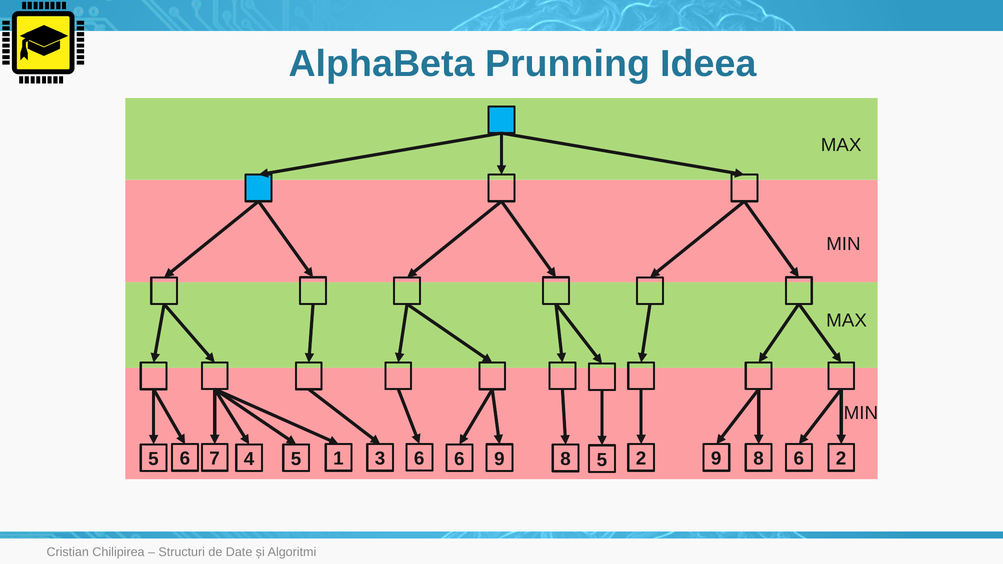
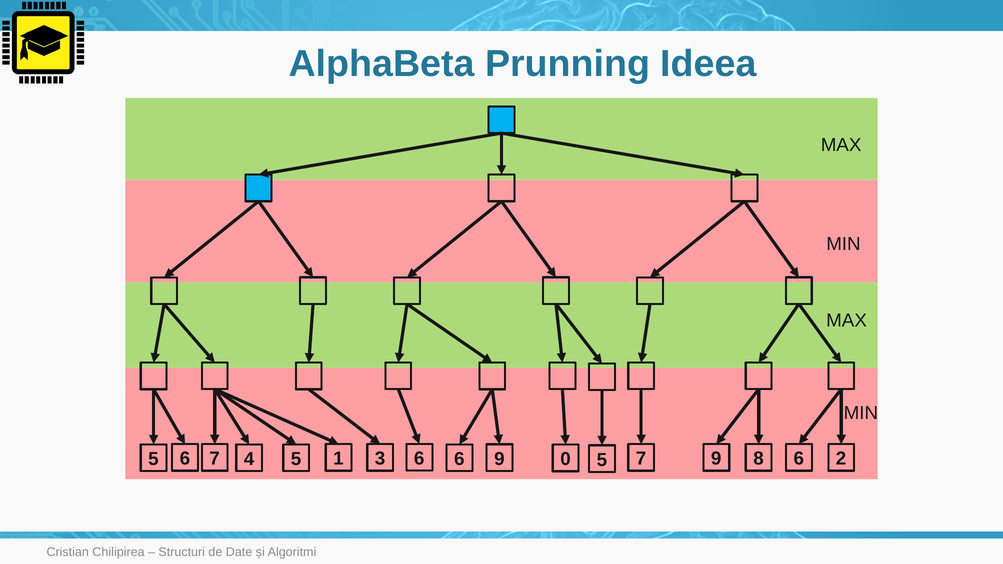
6 8: 8 -> 0
3 2: 2 -> 7
